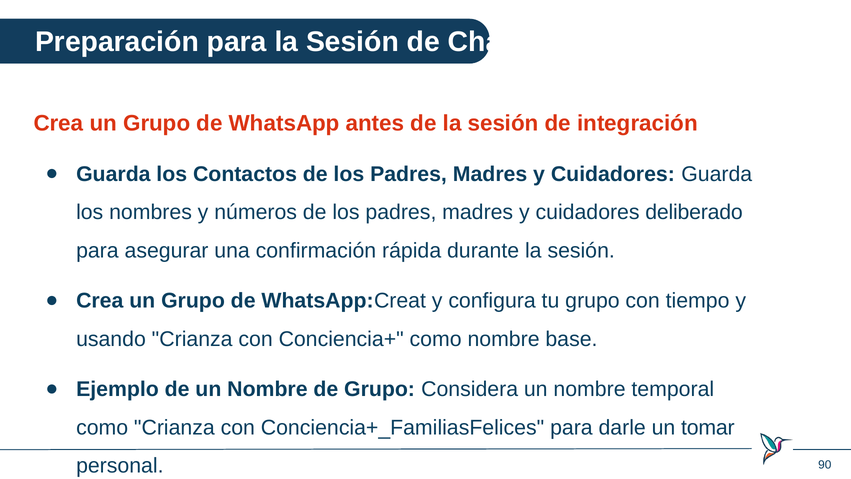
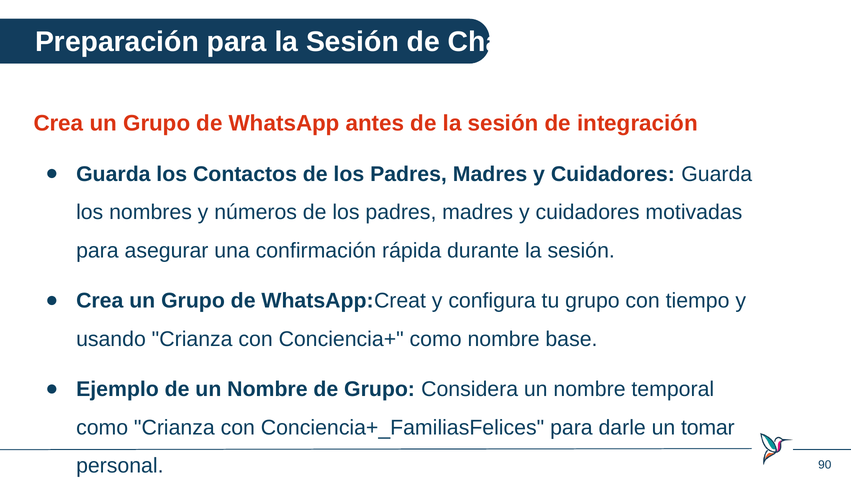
deliberado: deliberado -> motivadas
